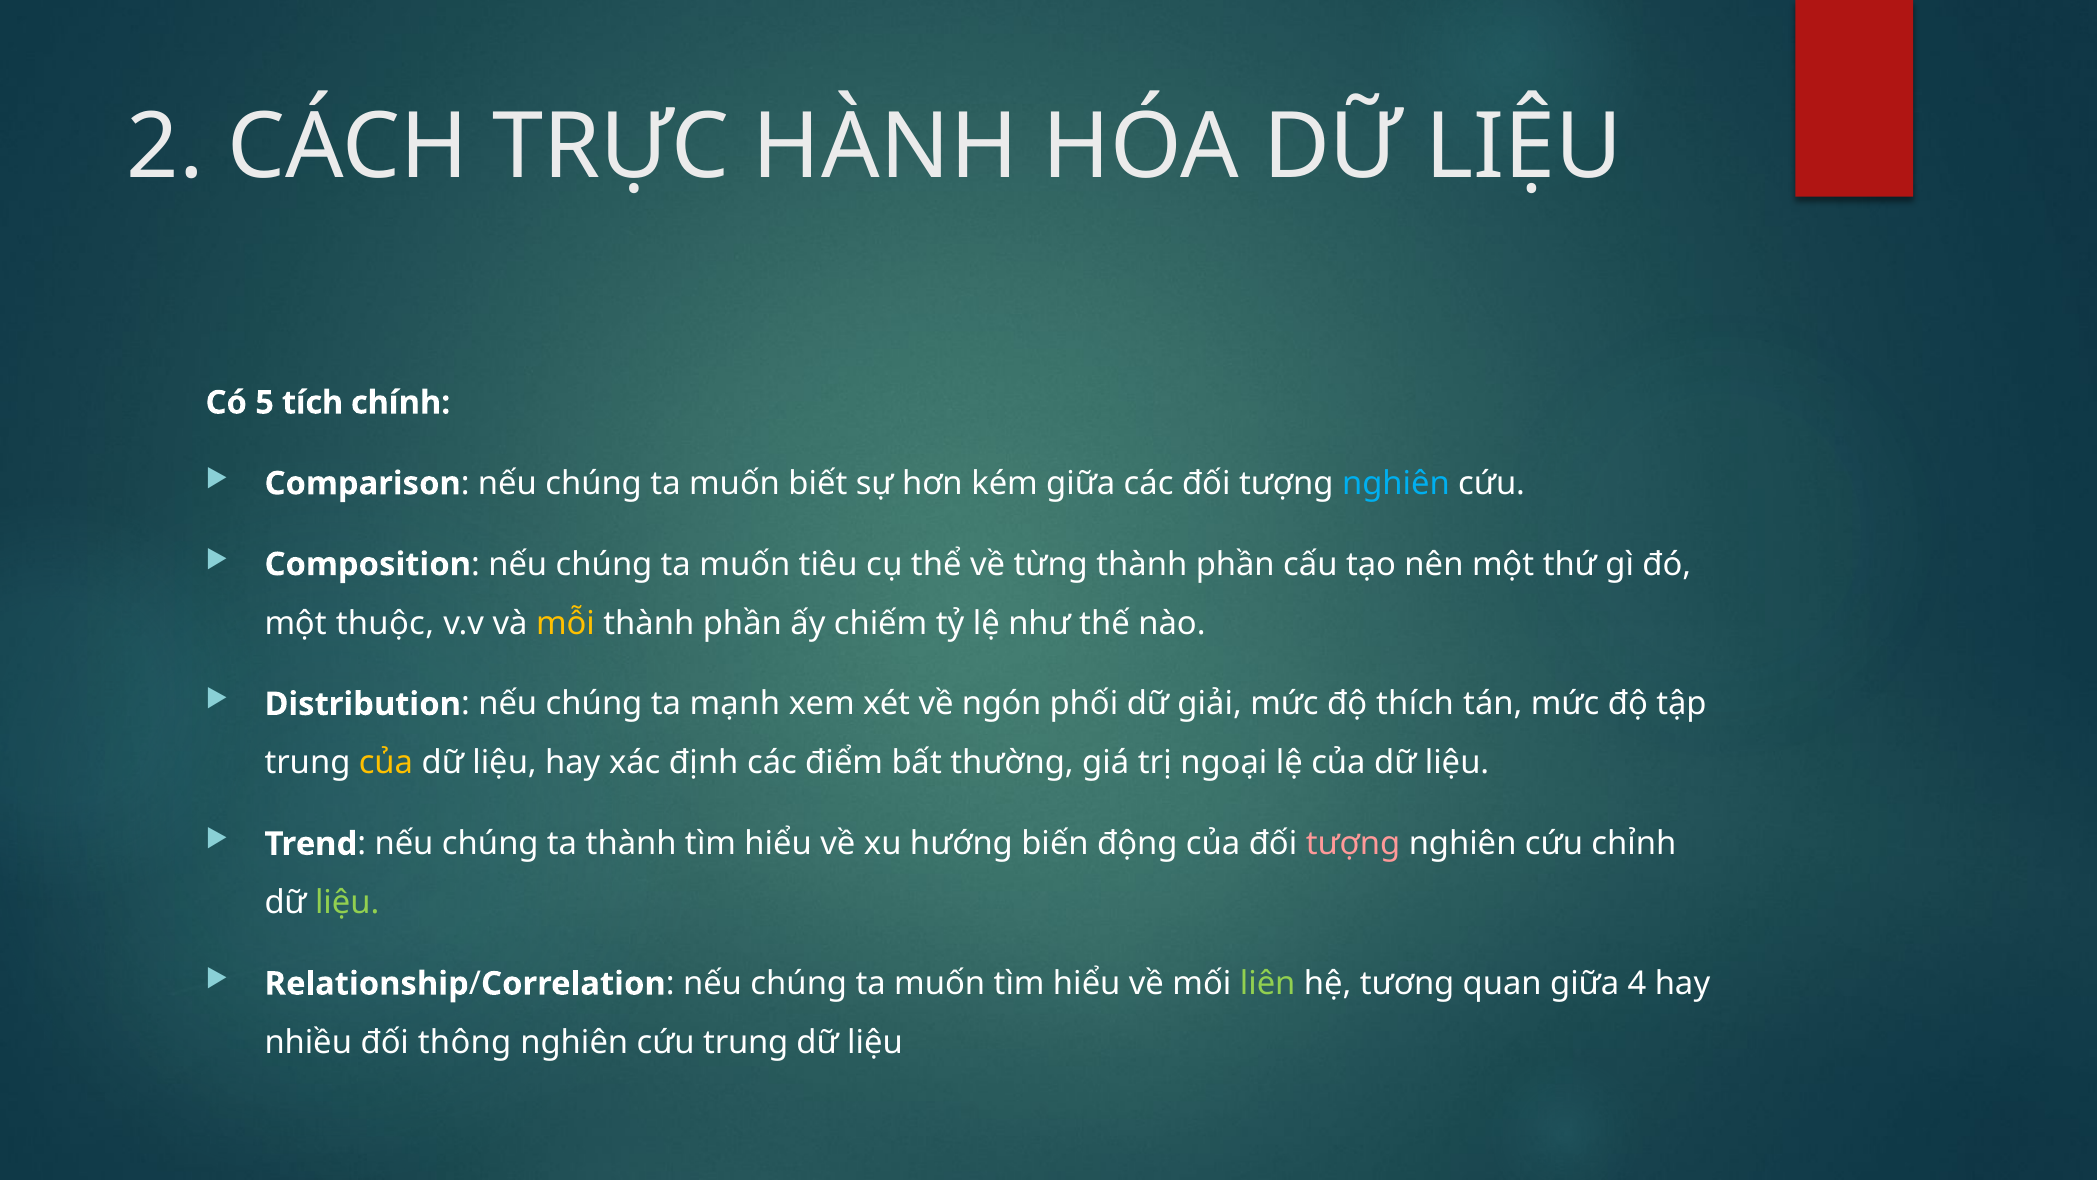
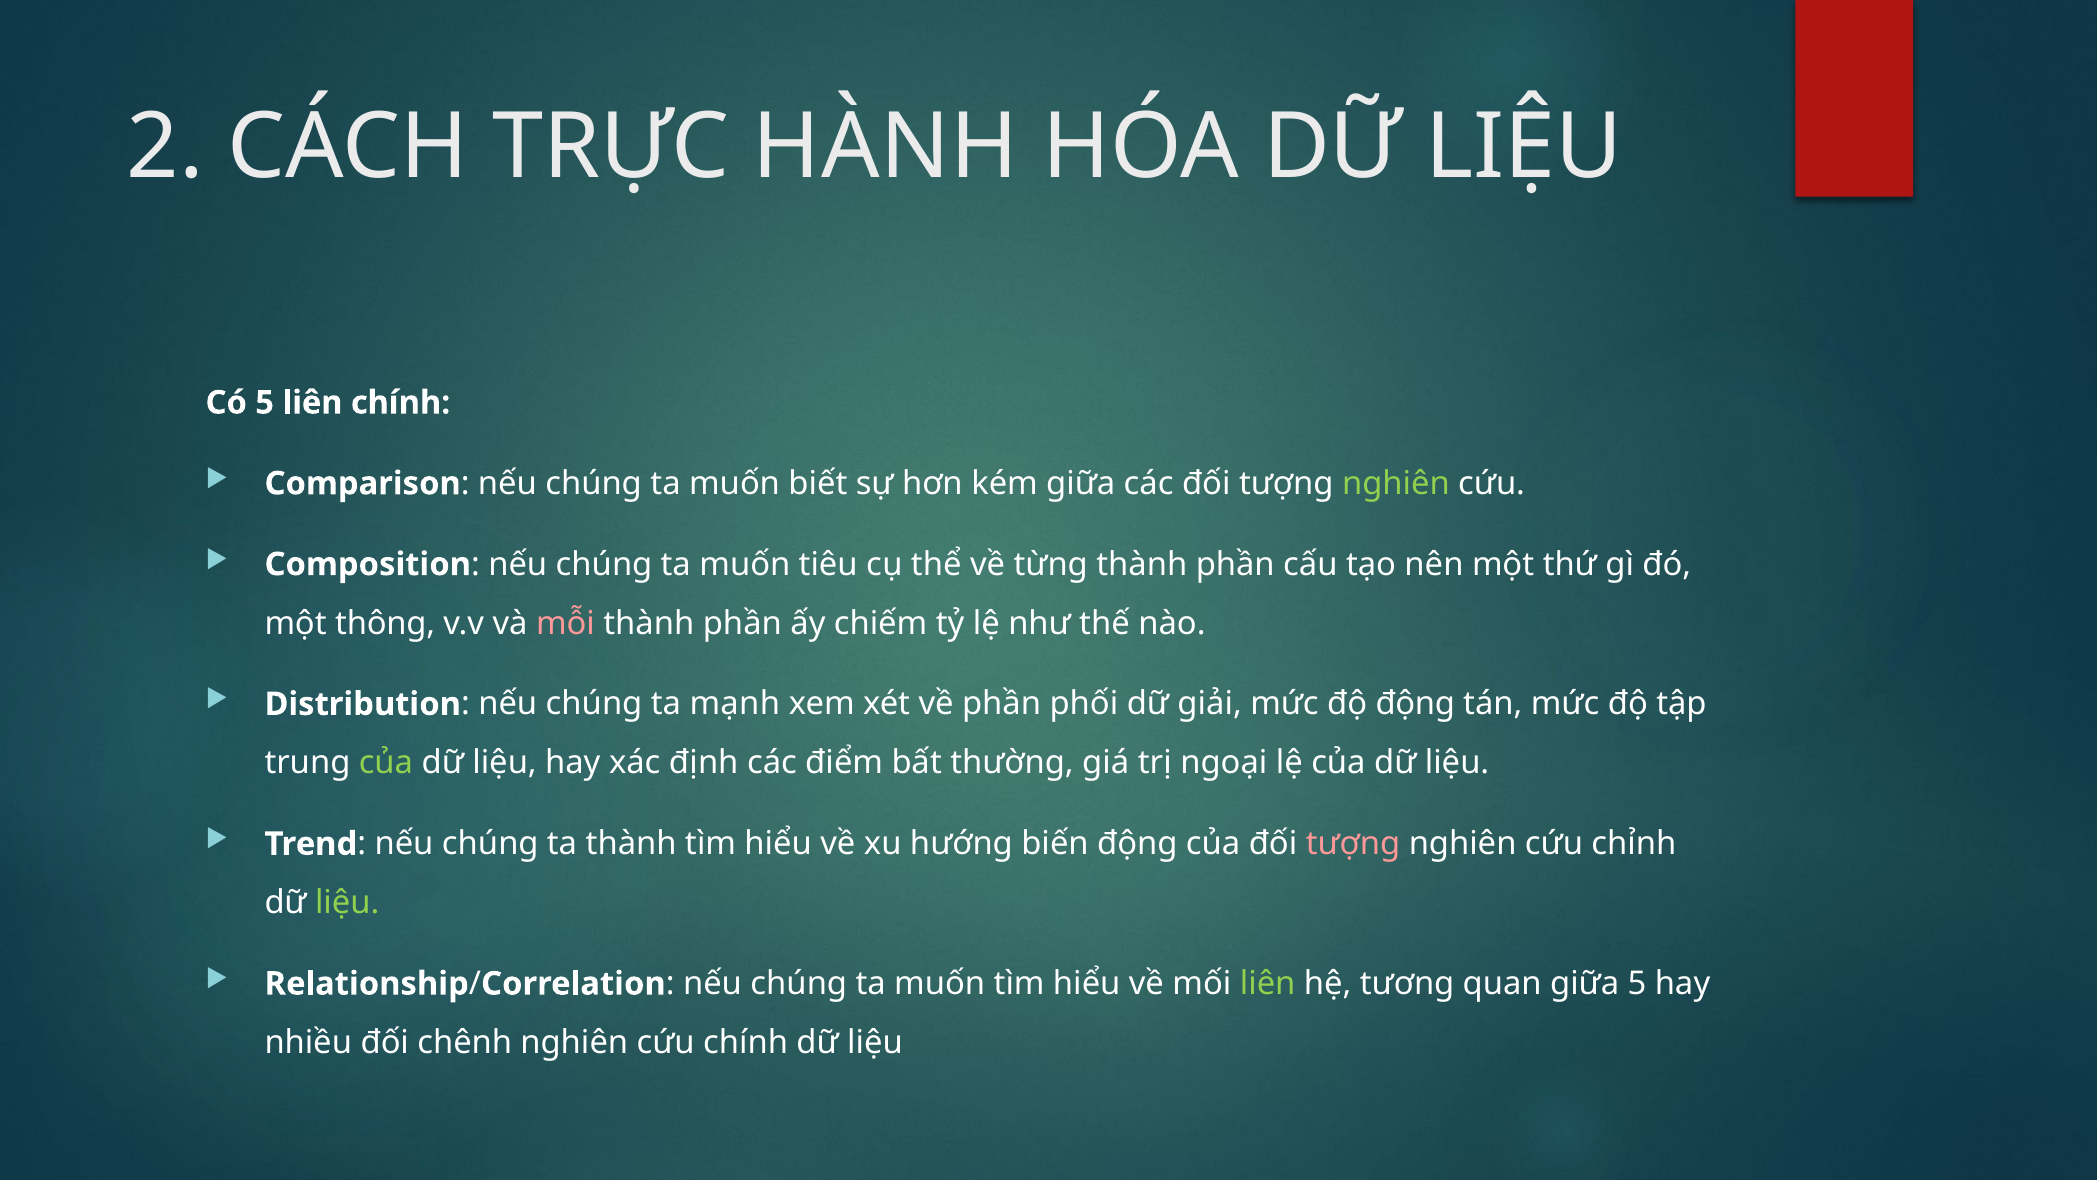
5 tích: tích -> liên
nghiên at (1396, 483) colour: light blue -> light green
thuộc: thuộc -> thông
mỗi colour: yellow -> pink
về ngón: ngón -> phần
độ thích: thích -> động
của at (386, 763) colour: yellow -> light green
giữa 4: 4 -> 5
thông: thông -> chênh
cứu trung: trung -> chính
